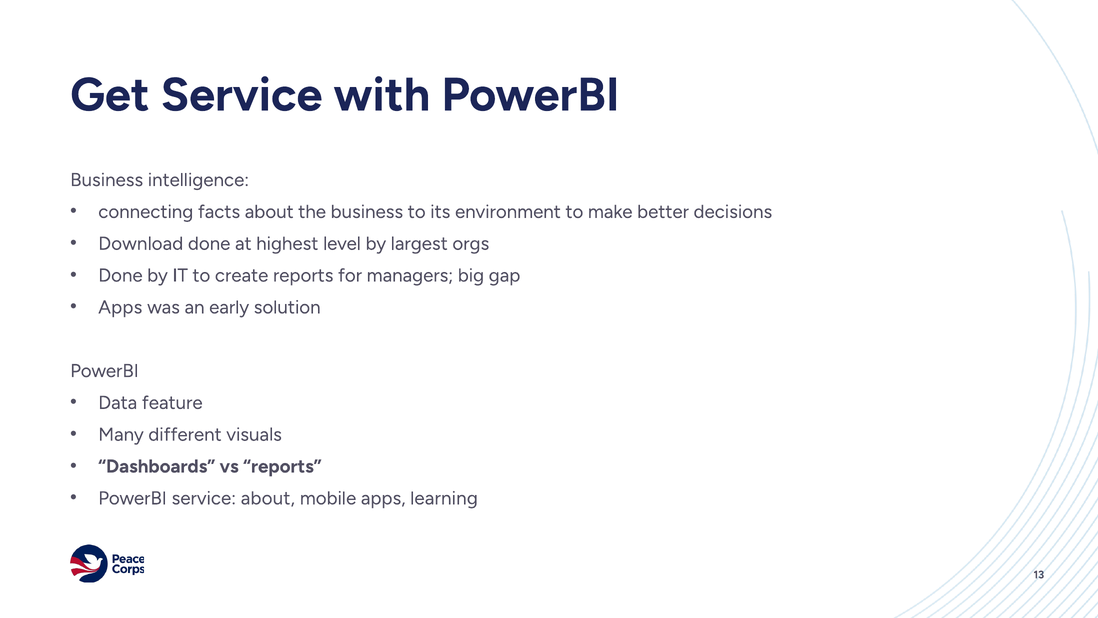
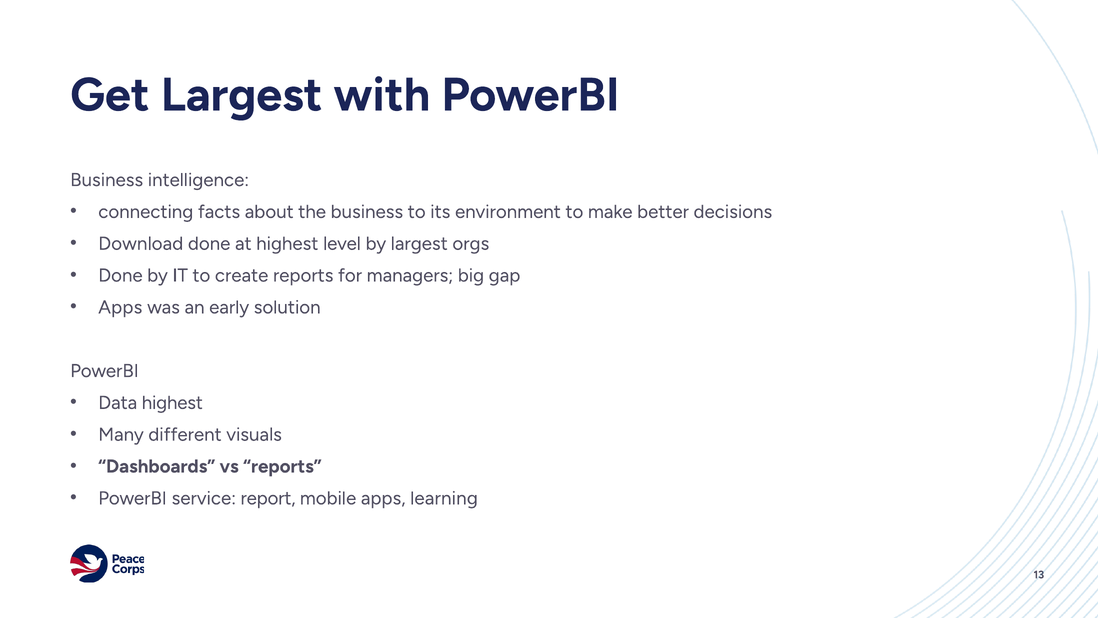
Get Service: Service -> Largest
Data feature: feature -> highest
service about: about -> report
